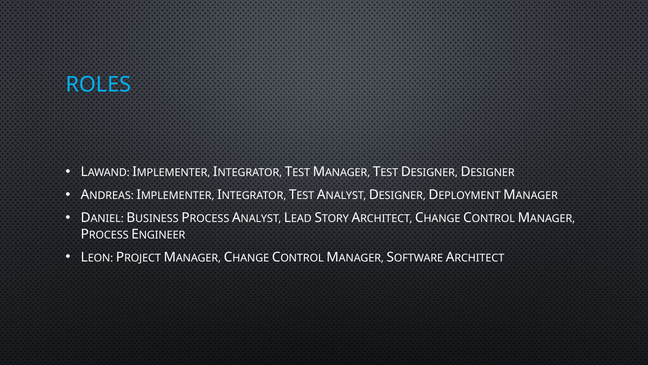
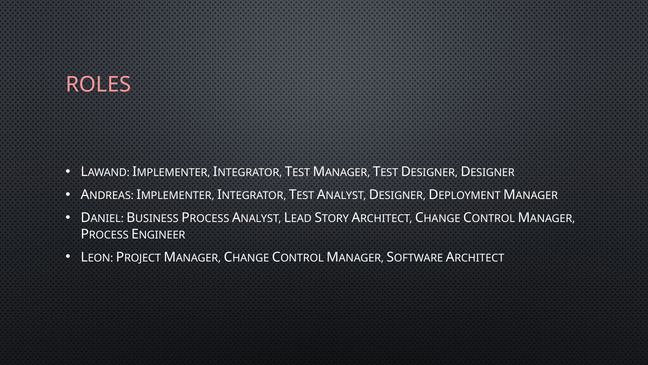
ROLES colour: light blue -> pink
